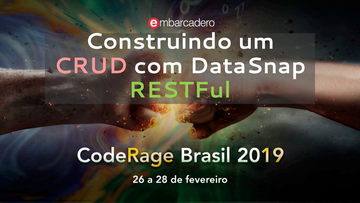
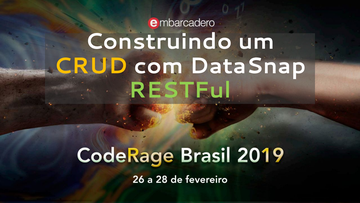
CRUD colour: pink -> yellow
